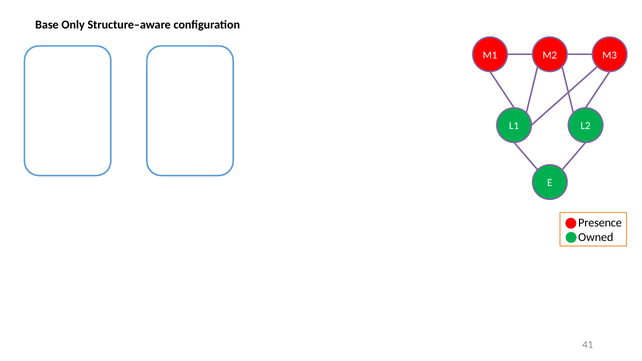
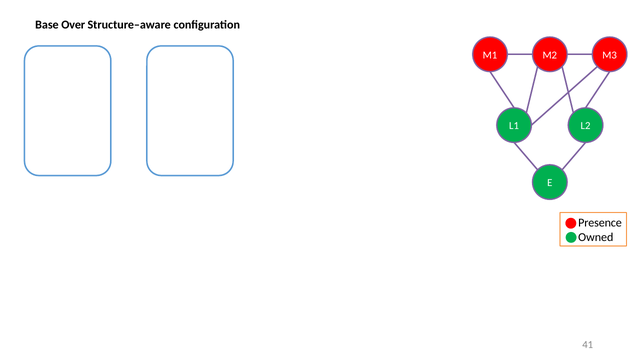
Only: Only -> Over
